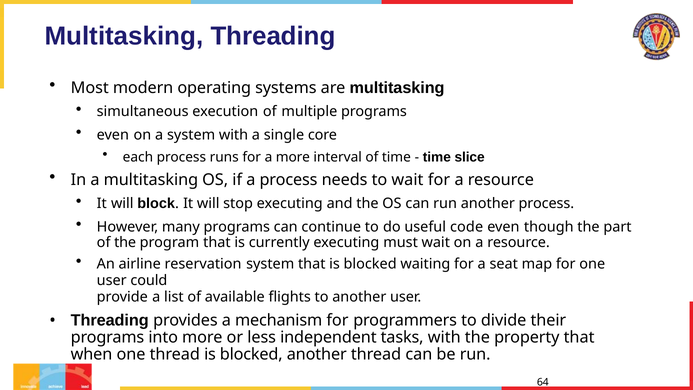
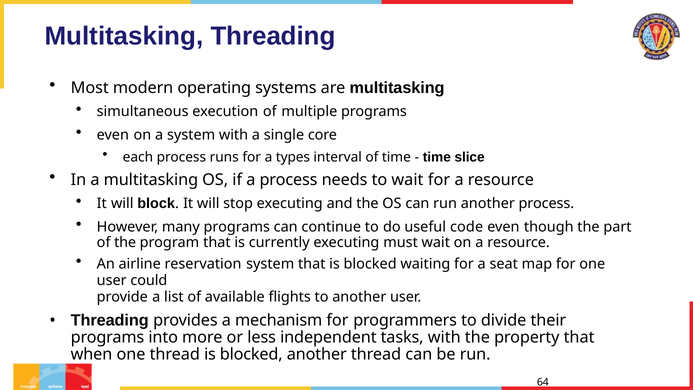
a more: more -> types
